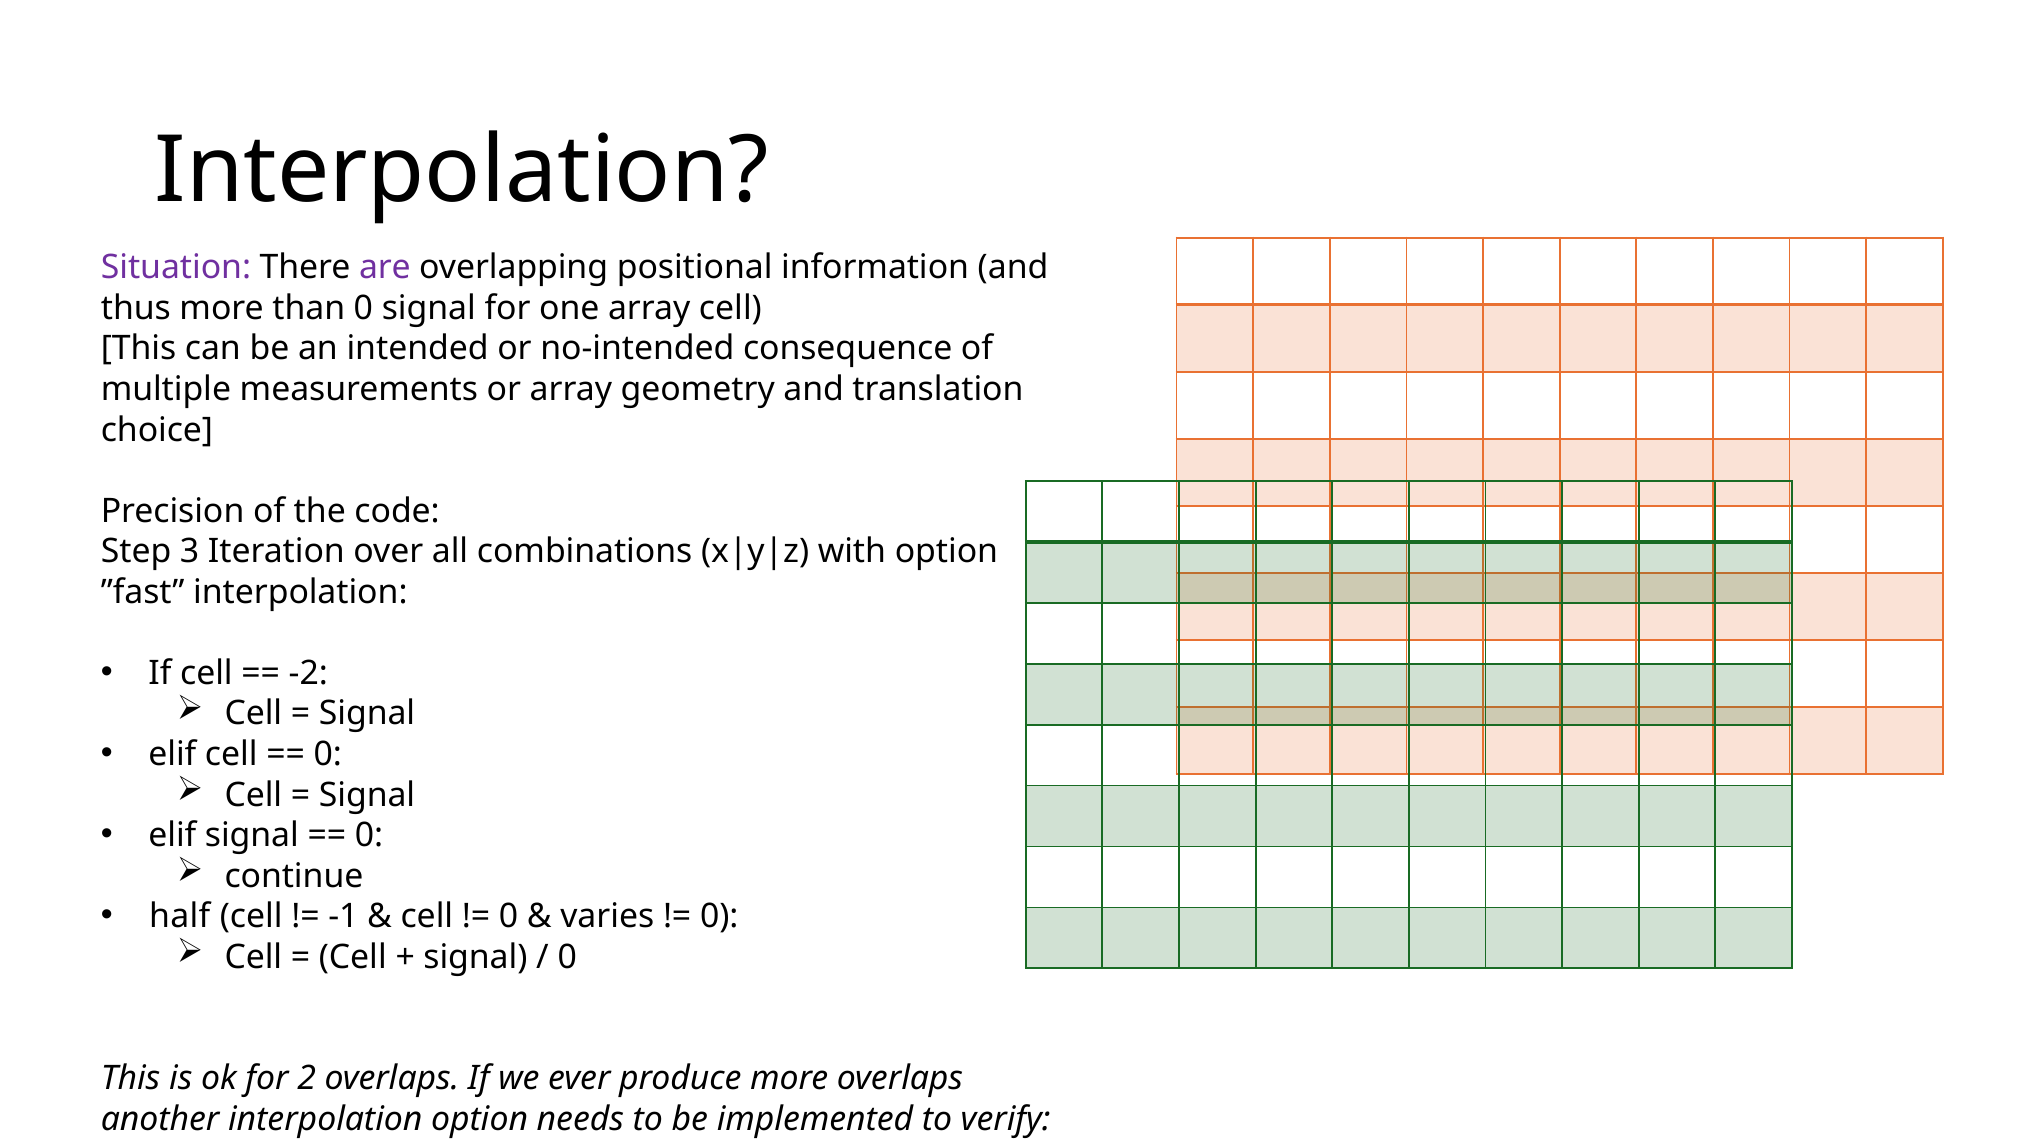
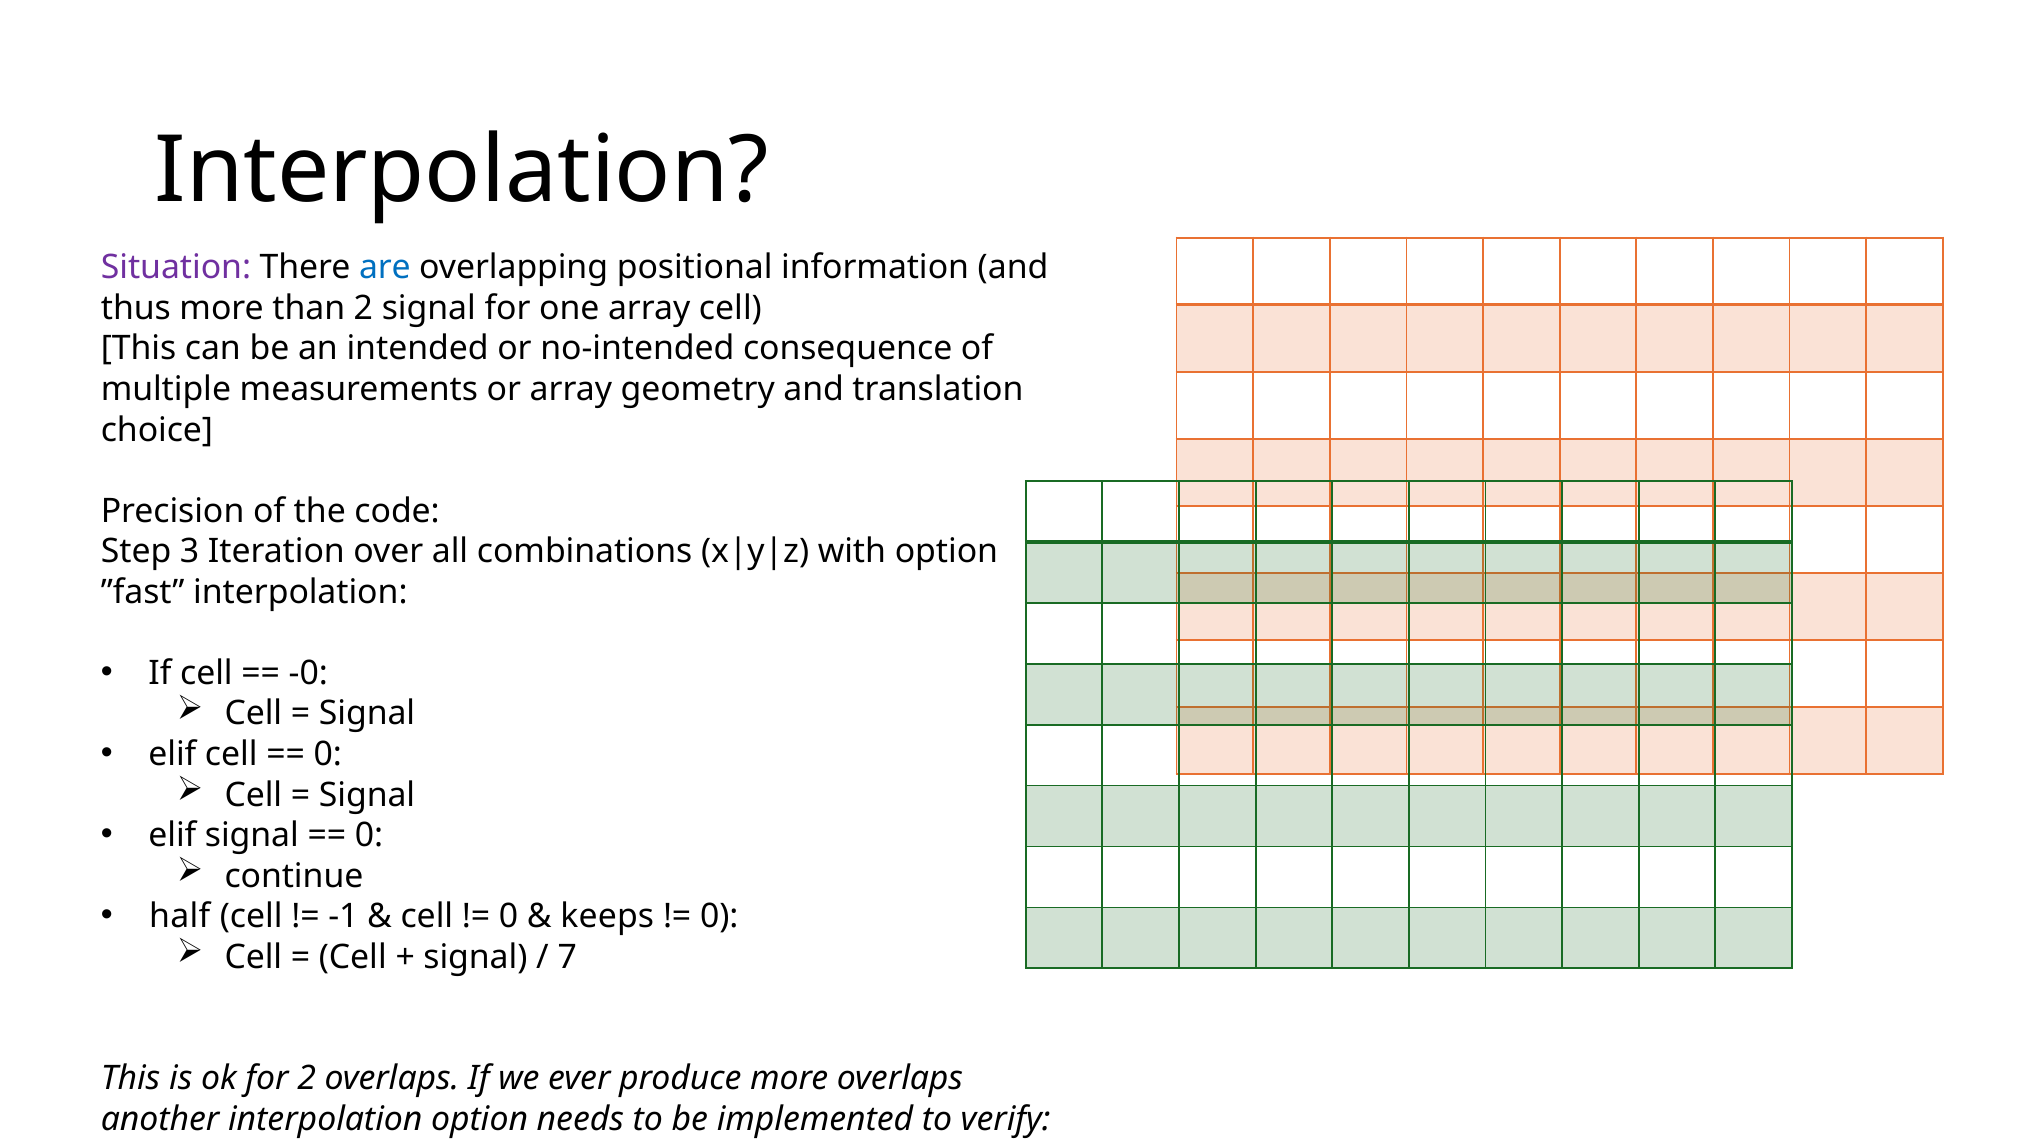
are colour: purple -> blue
than 0: 0 -> 2
-2: -2 -> -0
varies: varies -> keeps
0 at (567, 957): 0 -> 7
